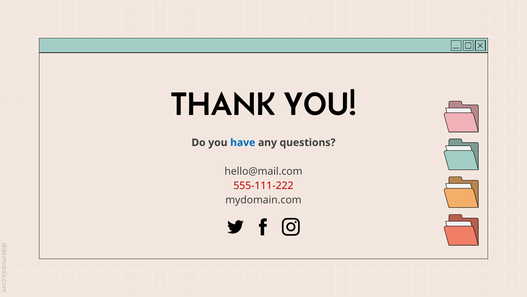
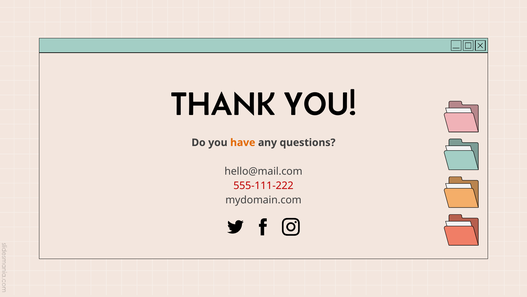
have colour: blue -> orange
